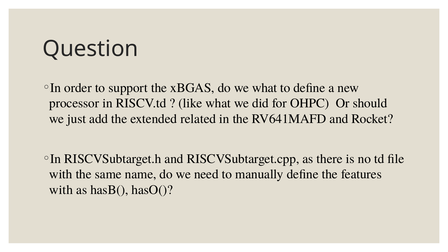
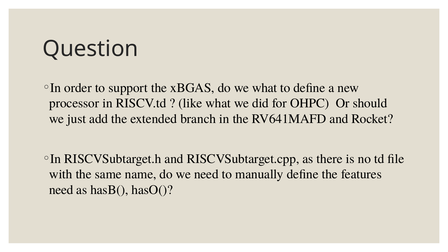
related: related -> branch
with at (61, 190): with -> need
